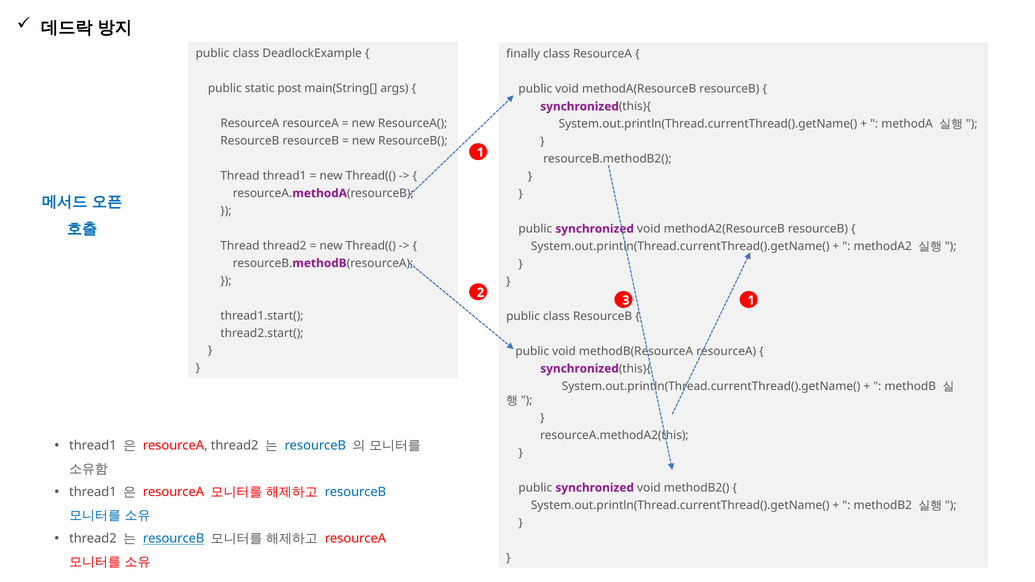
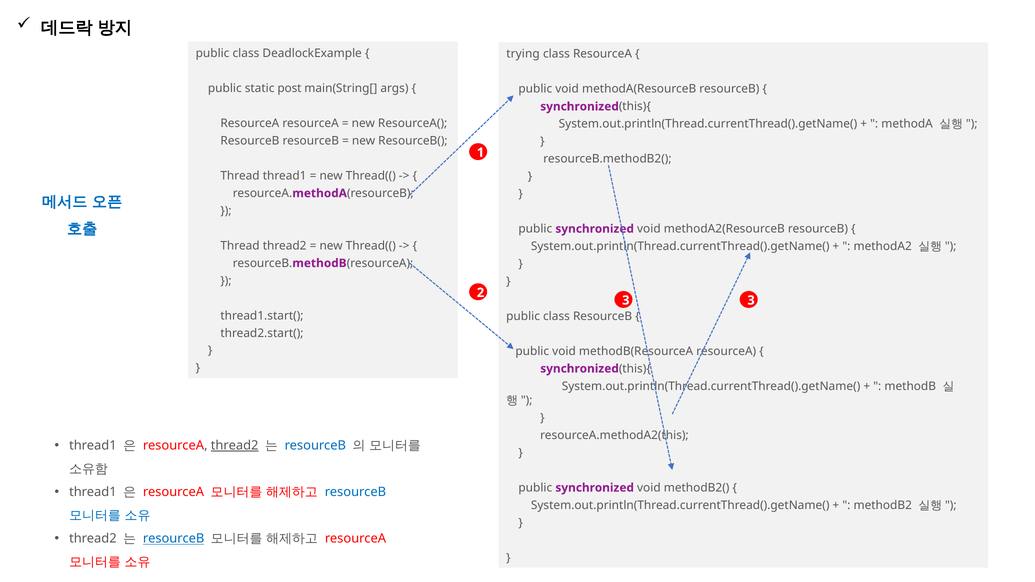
finally: finally -> trying
3 1: 1 -> 3
thread2 at (235, 446) underline: none -> present
